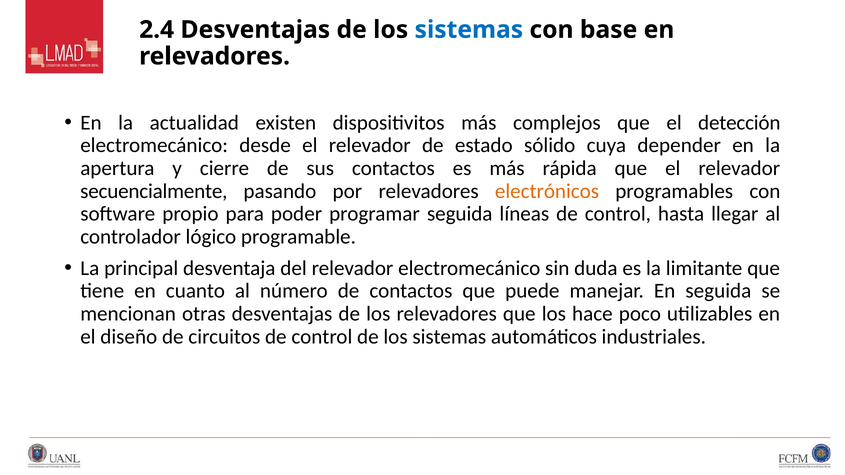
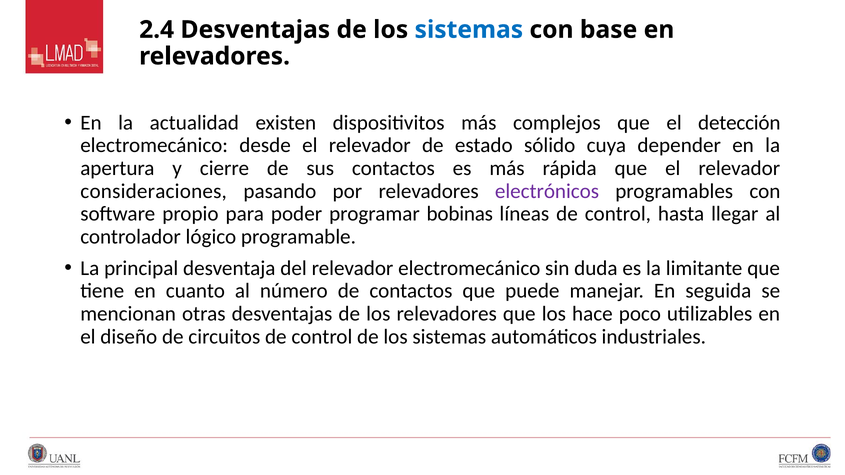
secuencialmente: secuencialmente -> consideraciones
electrónicos colour: orange -> purple
programar seguida: seguida -> bobinas
